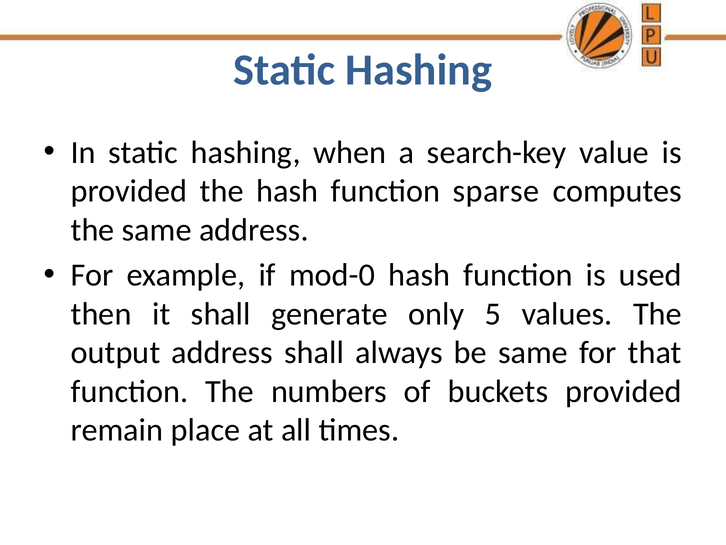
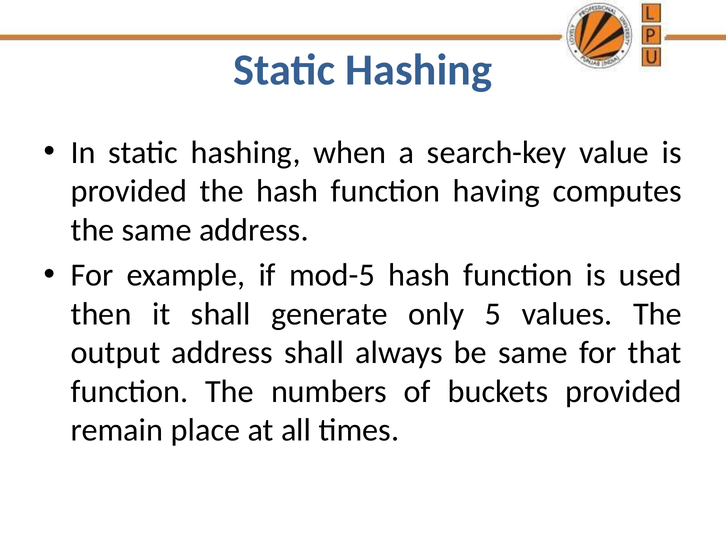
sparse: sparse -> having
mod-0: mod-0 -> mod-5
